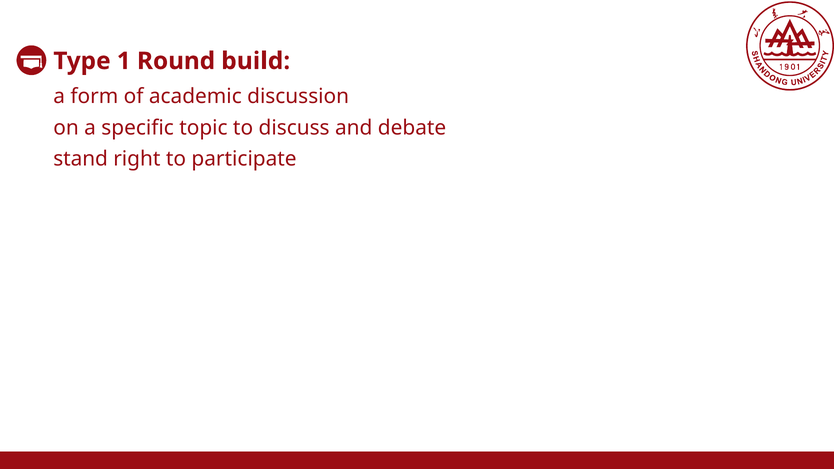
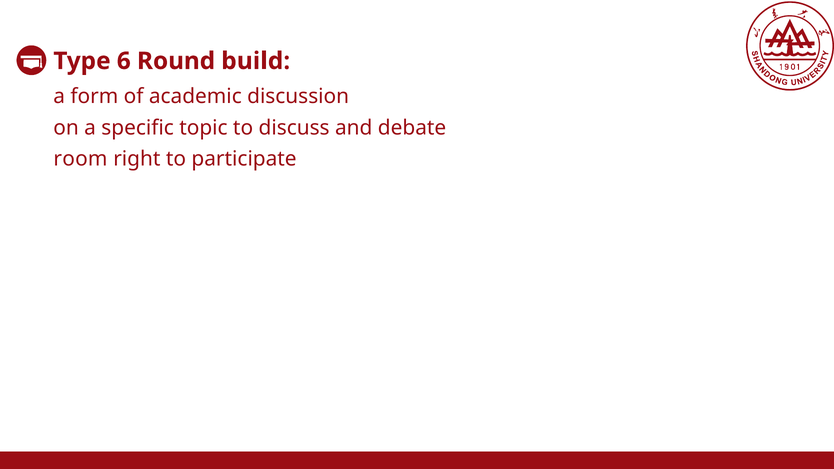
1: 1 -> 6
stand: stand -> room
